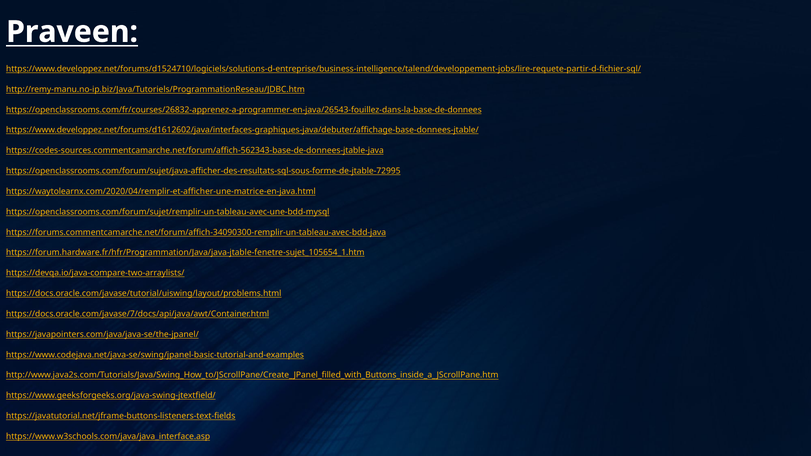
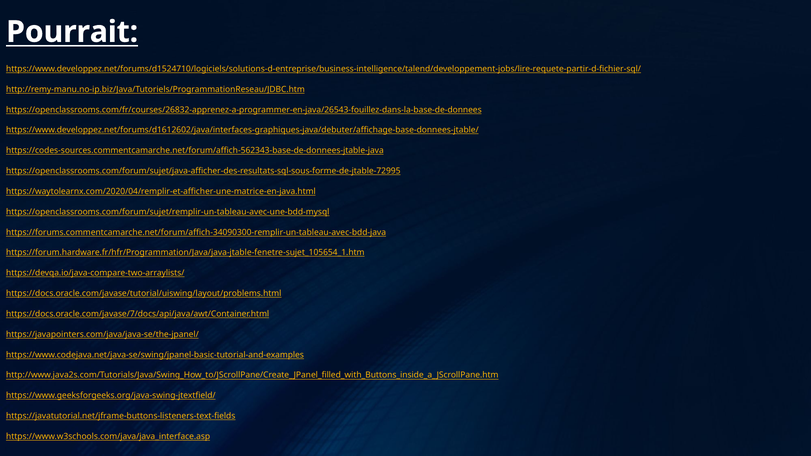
Praveen: Praveen -> Pourrait
